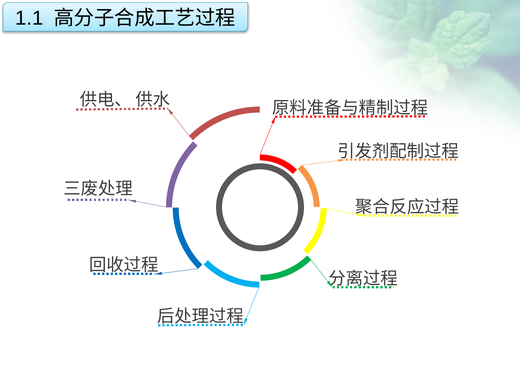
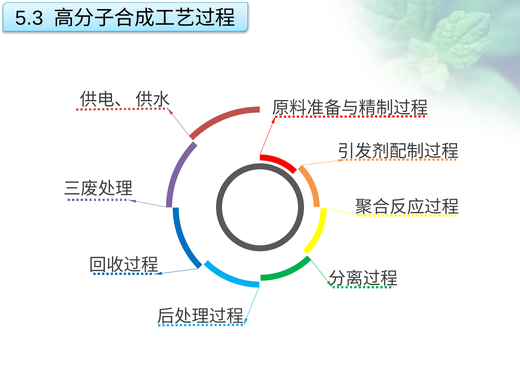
1.1: 1.1 -> 5.3
